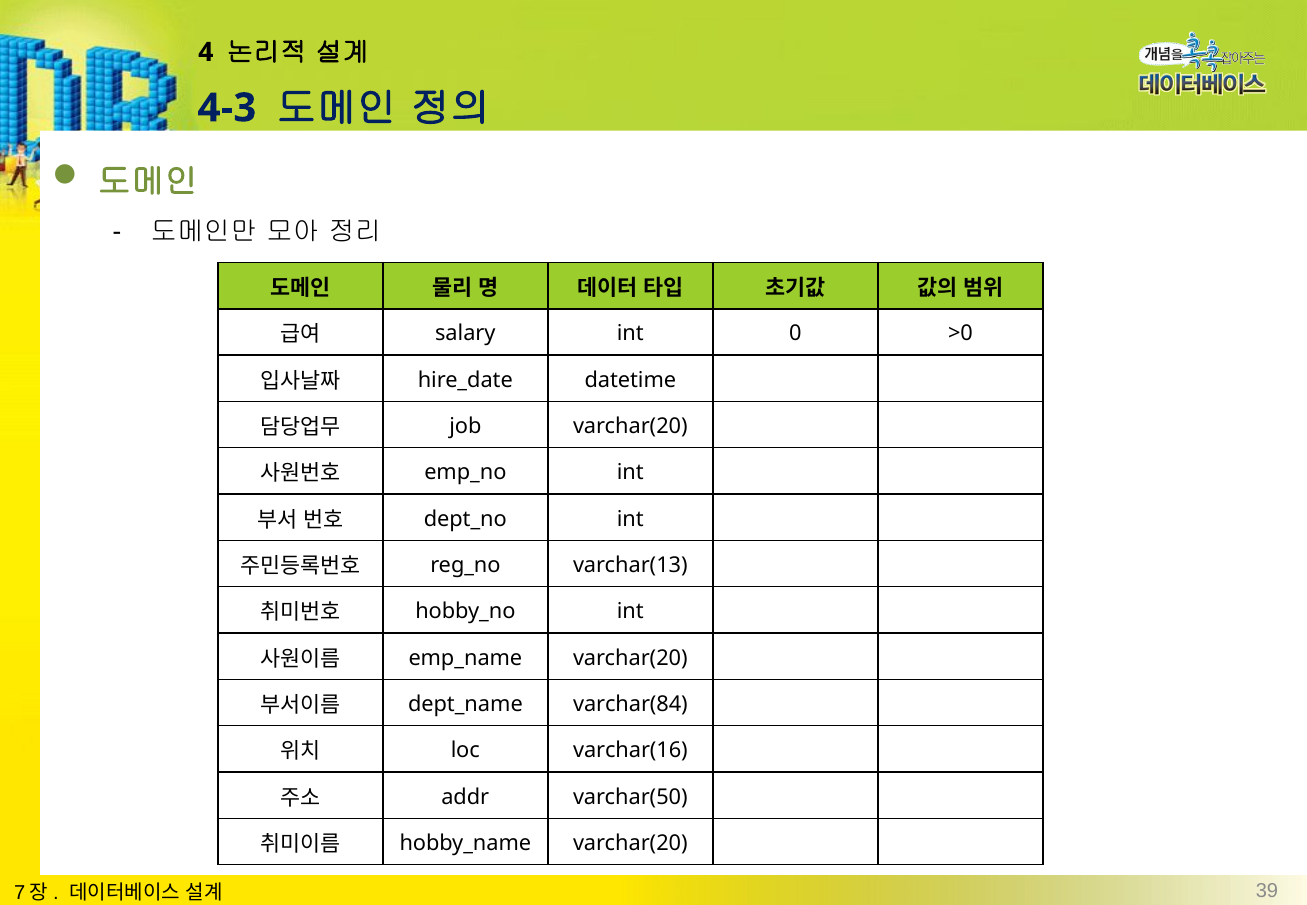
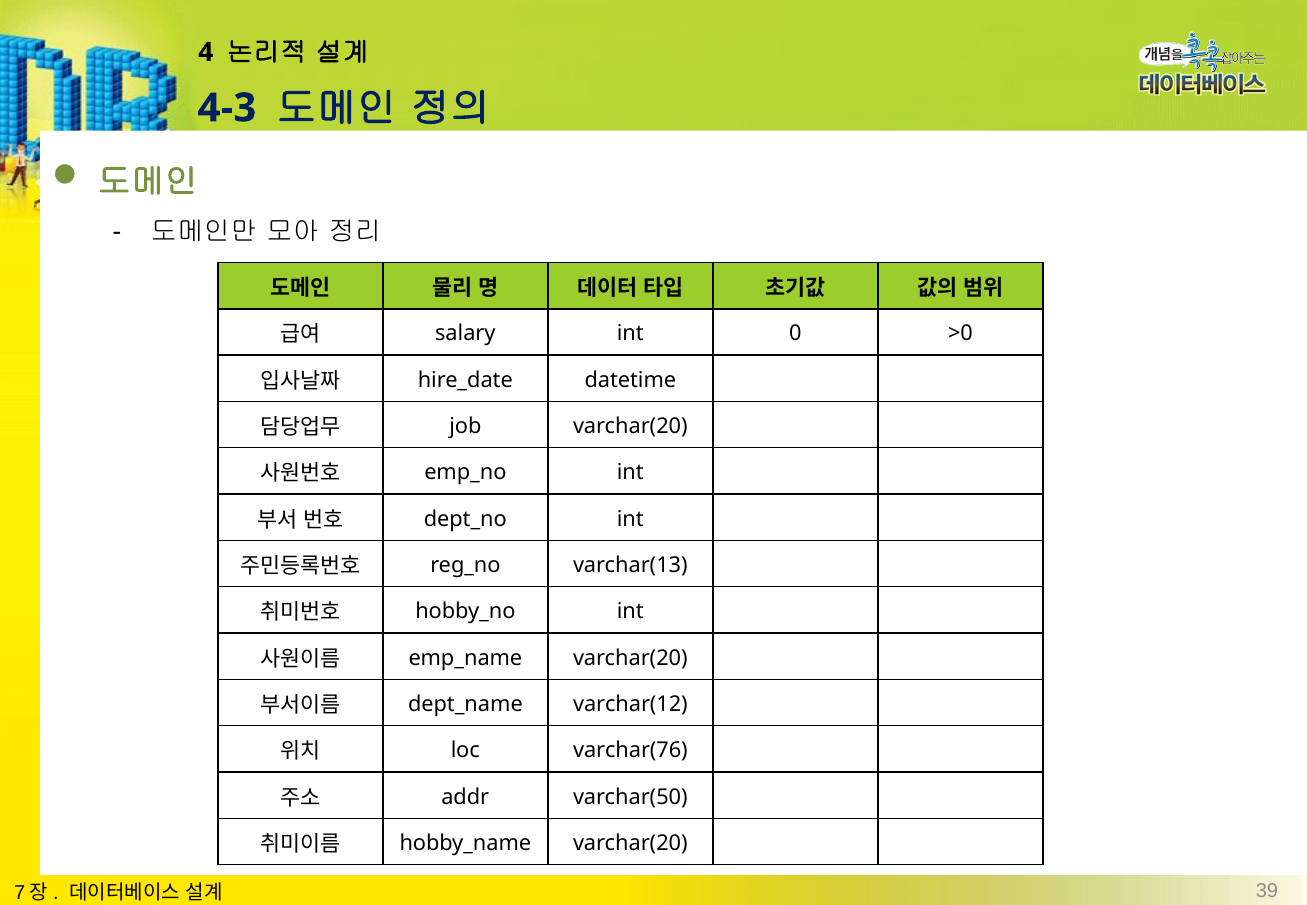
varchar(84: varchar(84 -> varchar(12
varchar(16: varchar(16 -> varchar(76
